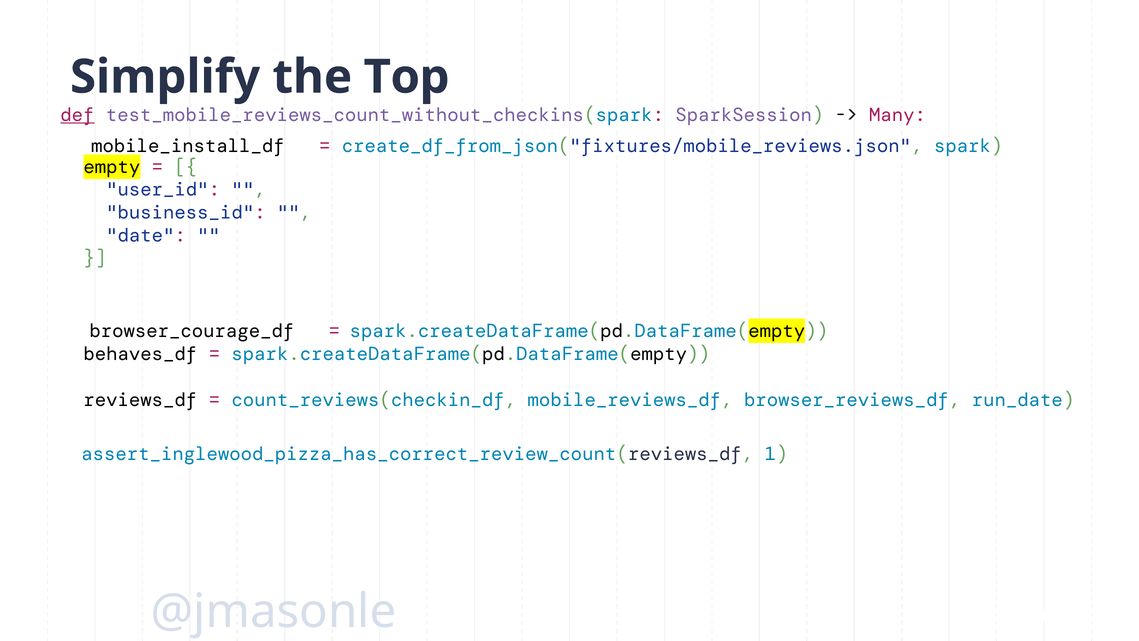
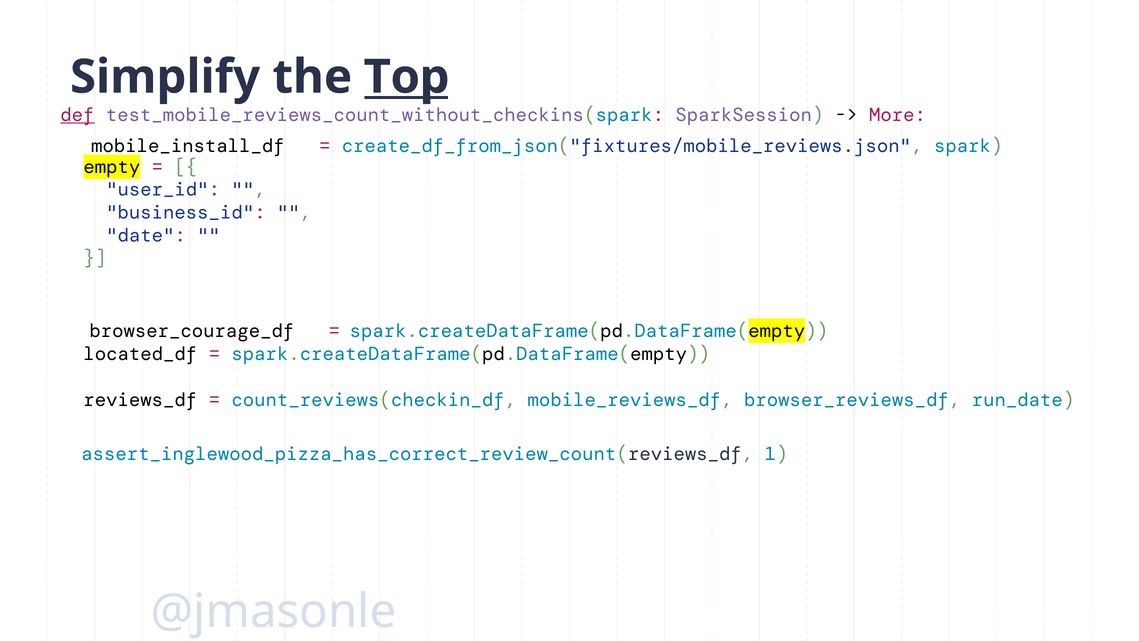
Top underline: none -> present
Many: Many -> More
behaves_df: behaves_df -> located_df
